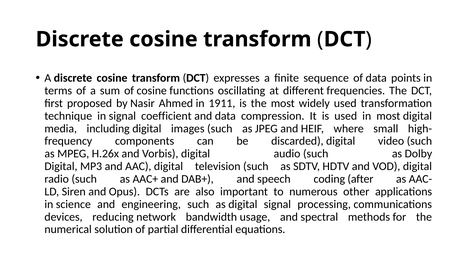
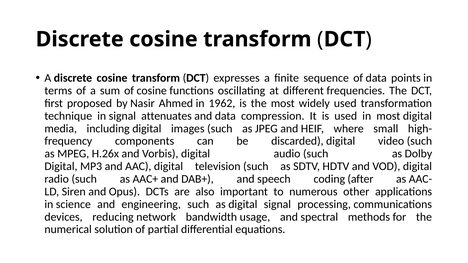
1911: 1911 -> 1962
coefficient: coefficient -> attenuates
